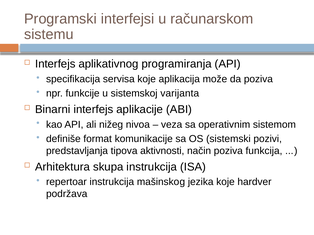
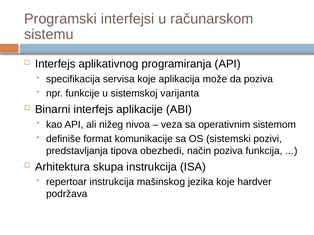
aktivnosti: aktivnosti -> obezbedi
